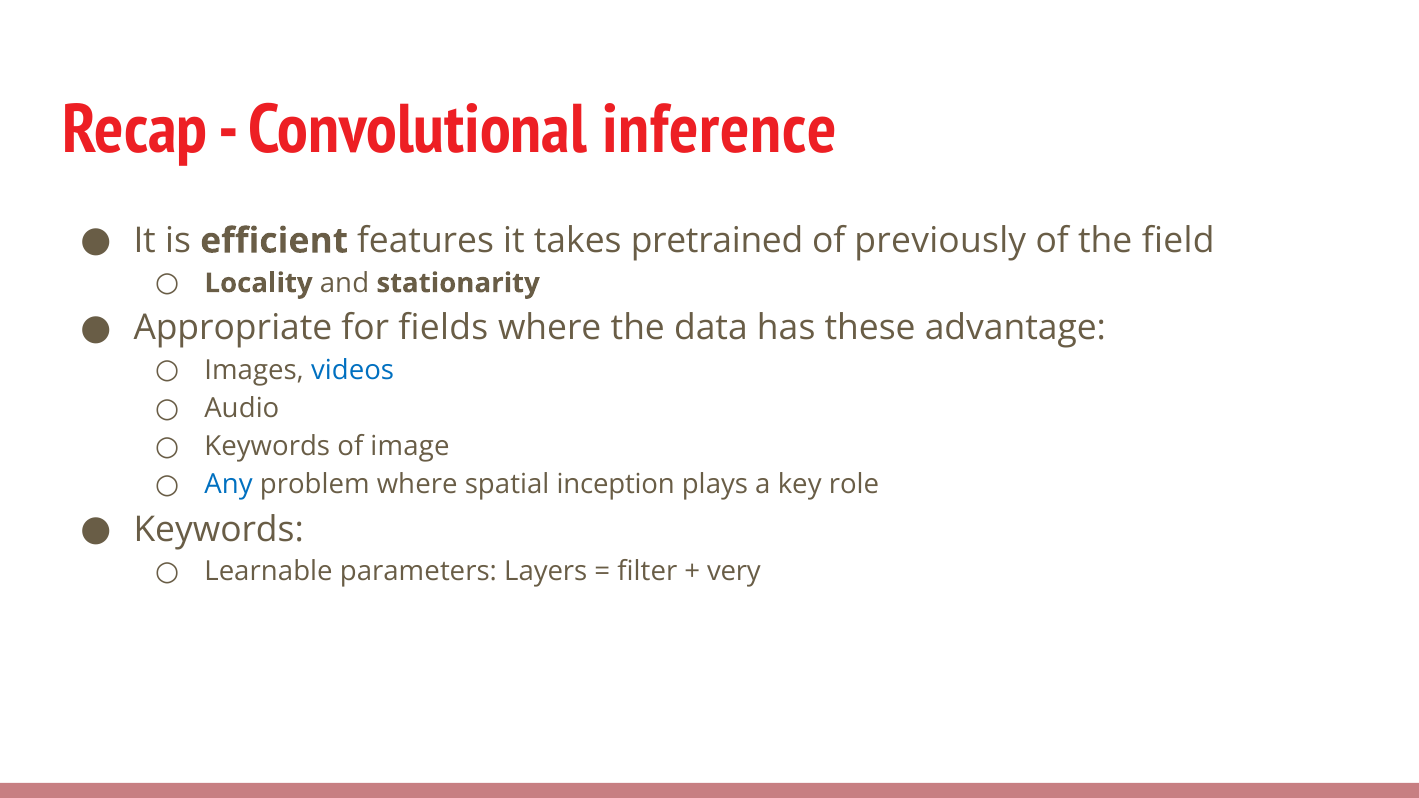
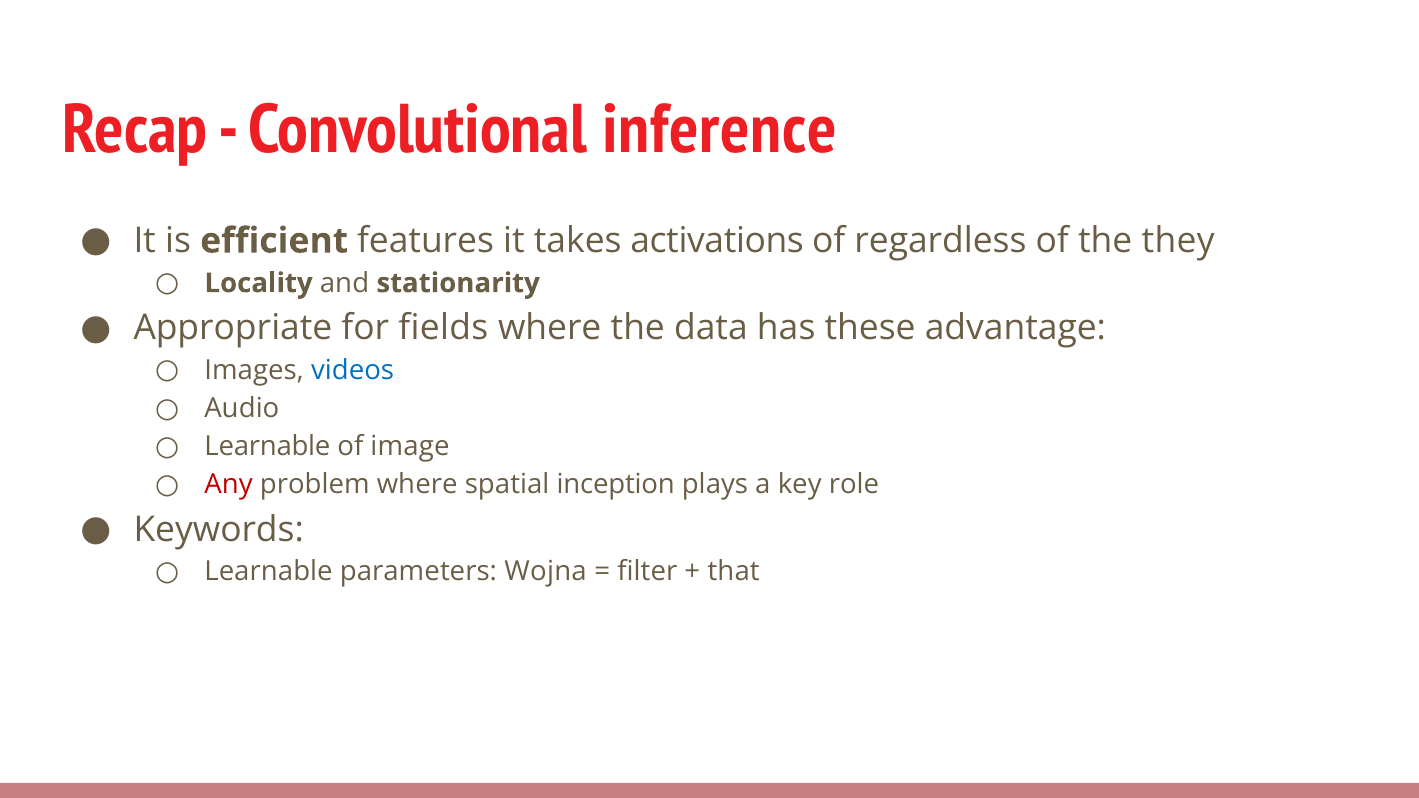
pretrained: pretrained -> activations
previously: previously -> regardless
field: field -> they
Keywords at (267, 447): Keywords -> Learnable
Any colour: blue -> red
Layers: Layers -> Wojna
very: very -> that
